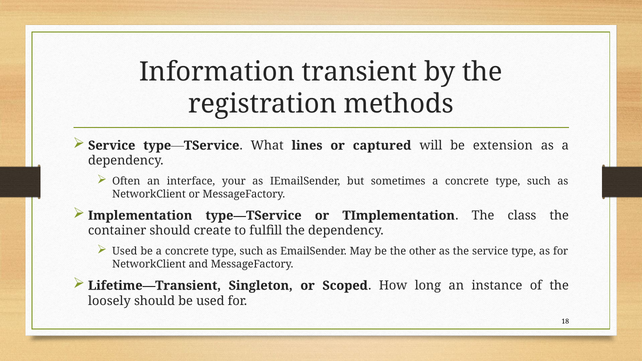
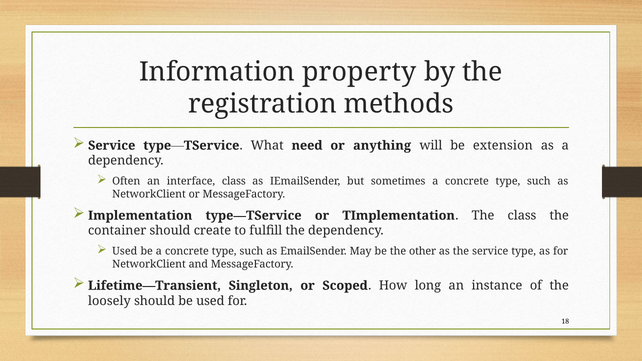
transient: transient -> property
lines: lines -> need
captured: captured -> anything
interface your: your -> class
